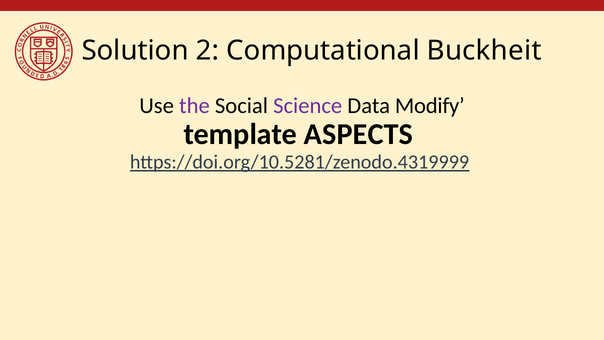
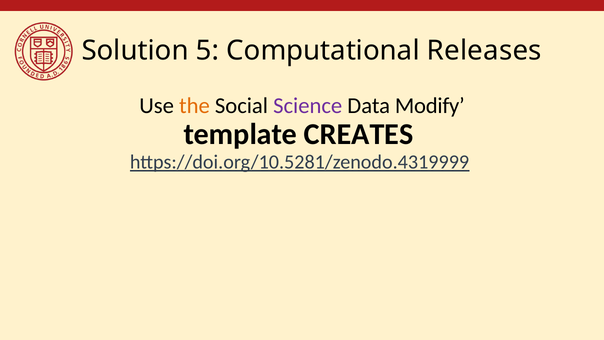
2: 2 -> 5
Buckheit: Buckheit -> Releases
the colour: purple -> orange
ASPECTS: ASPECTS -> CREATES
